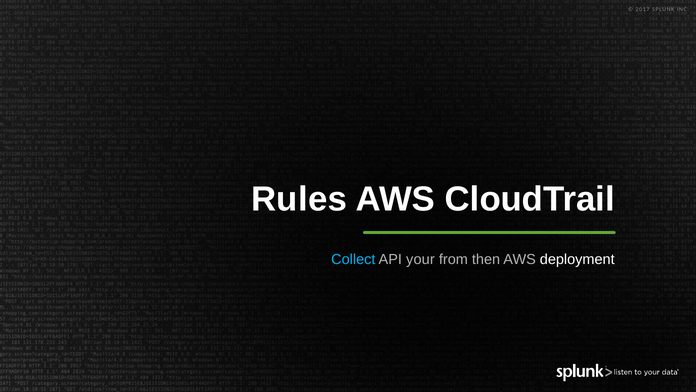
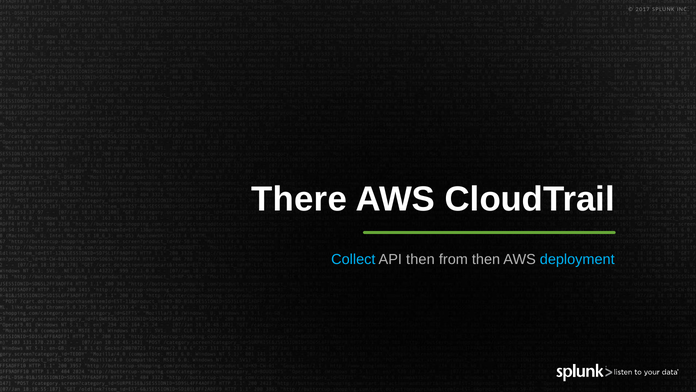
Rules: Rules -> There
API your: your -> then
deployment colour: white -> light blue
